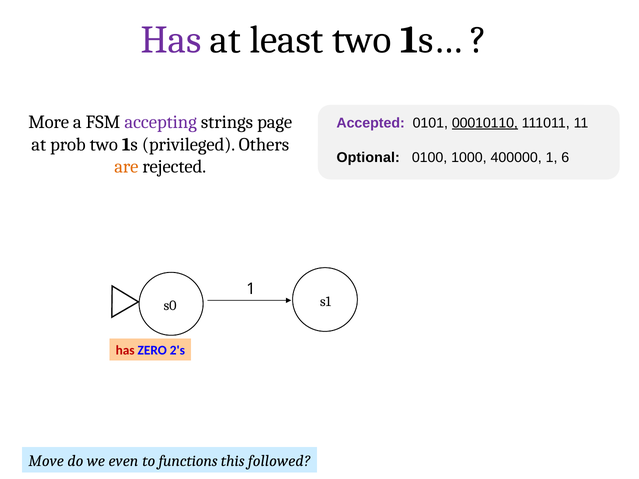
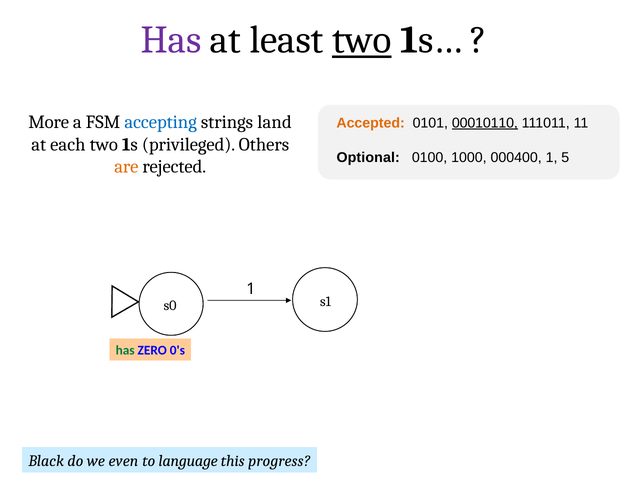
two at (362, 40) underline: none -> present
accepting colour: purple -> blue
page: page -> land
Accepted colour: purple -> orange
prob: prob -> each
400000: 400000 -> 000400
6: 6 -> 5
has at (125, 351) colour: red -> green
2's: 2's -> 0's
Move: Move -> Black
functions: functions -> language
followed: followed -> progress
